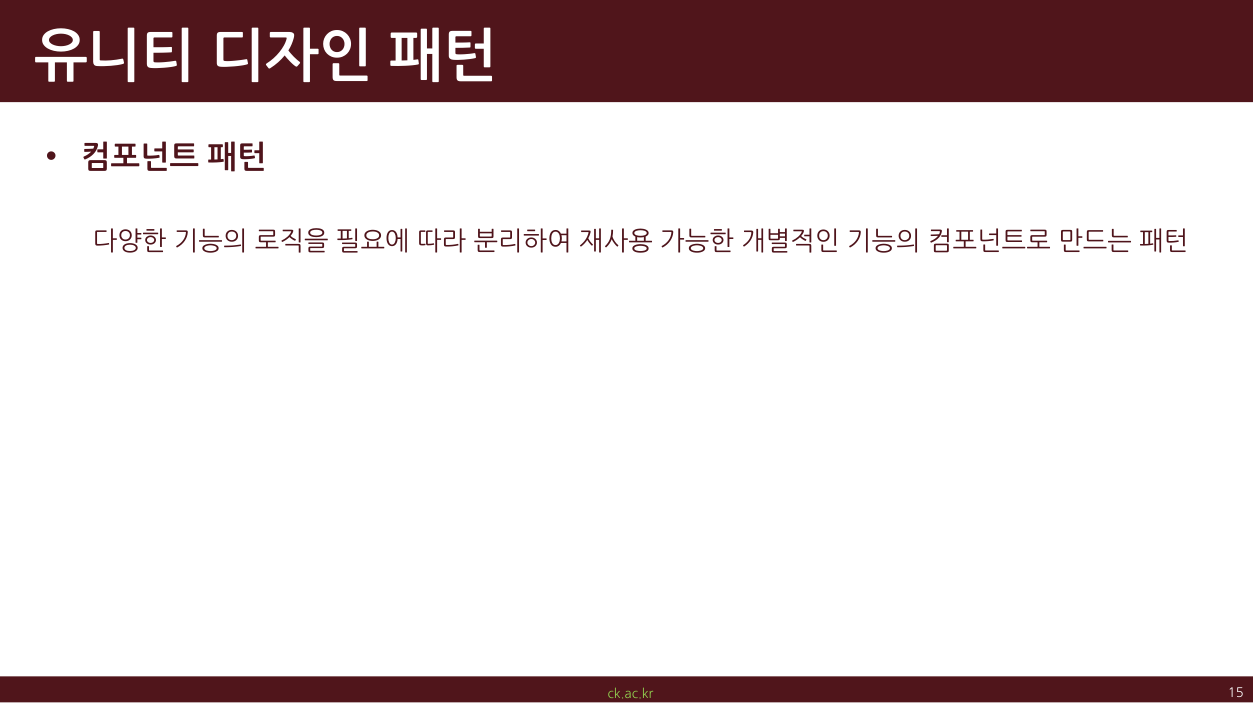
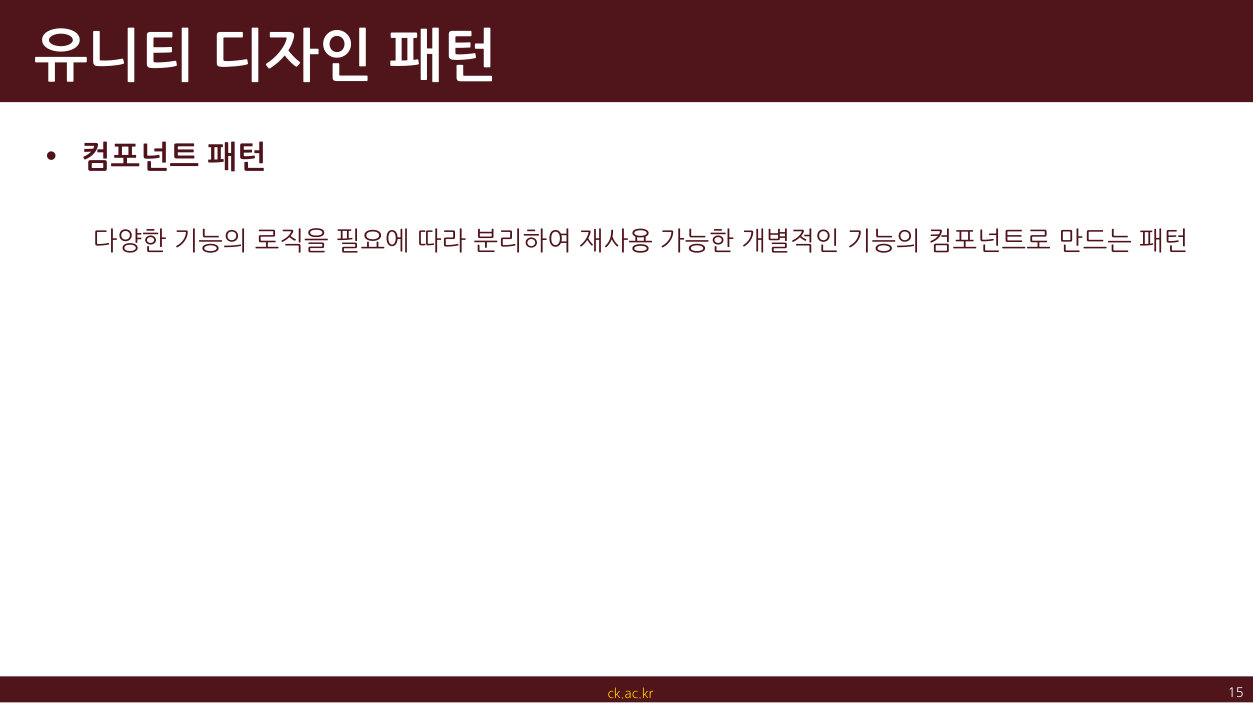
ck.ac.kr colour: light green -> yellow
